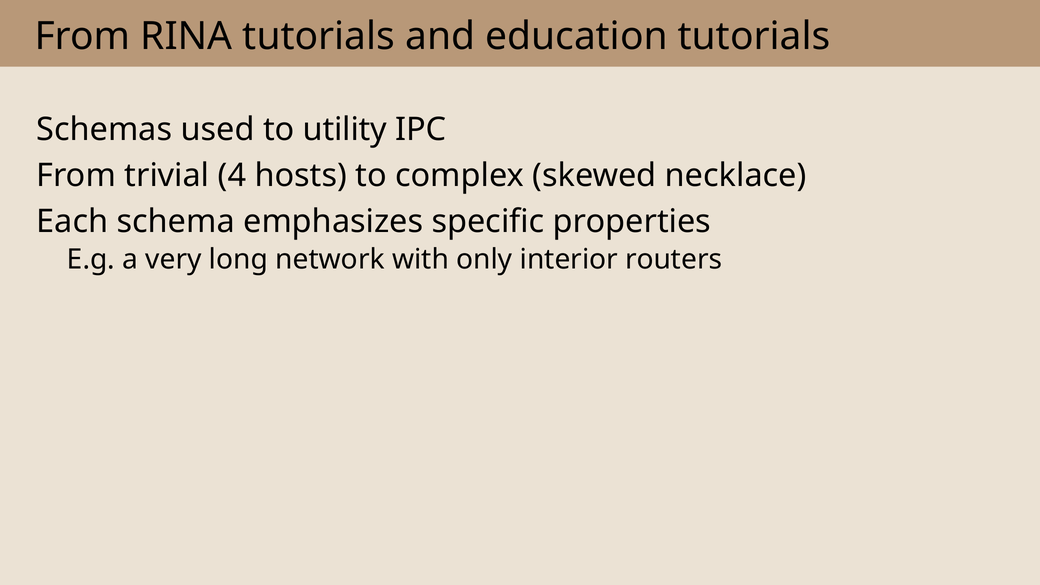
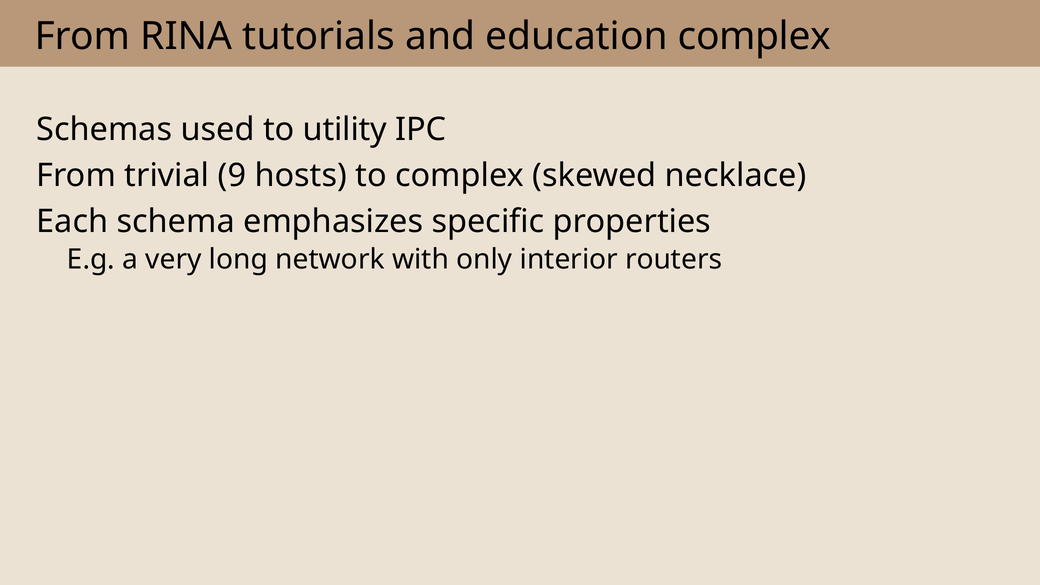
education tutorials: tutorials -> complex
4: 4 -> 9
